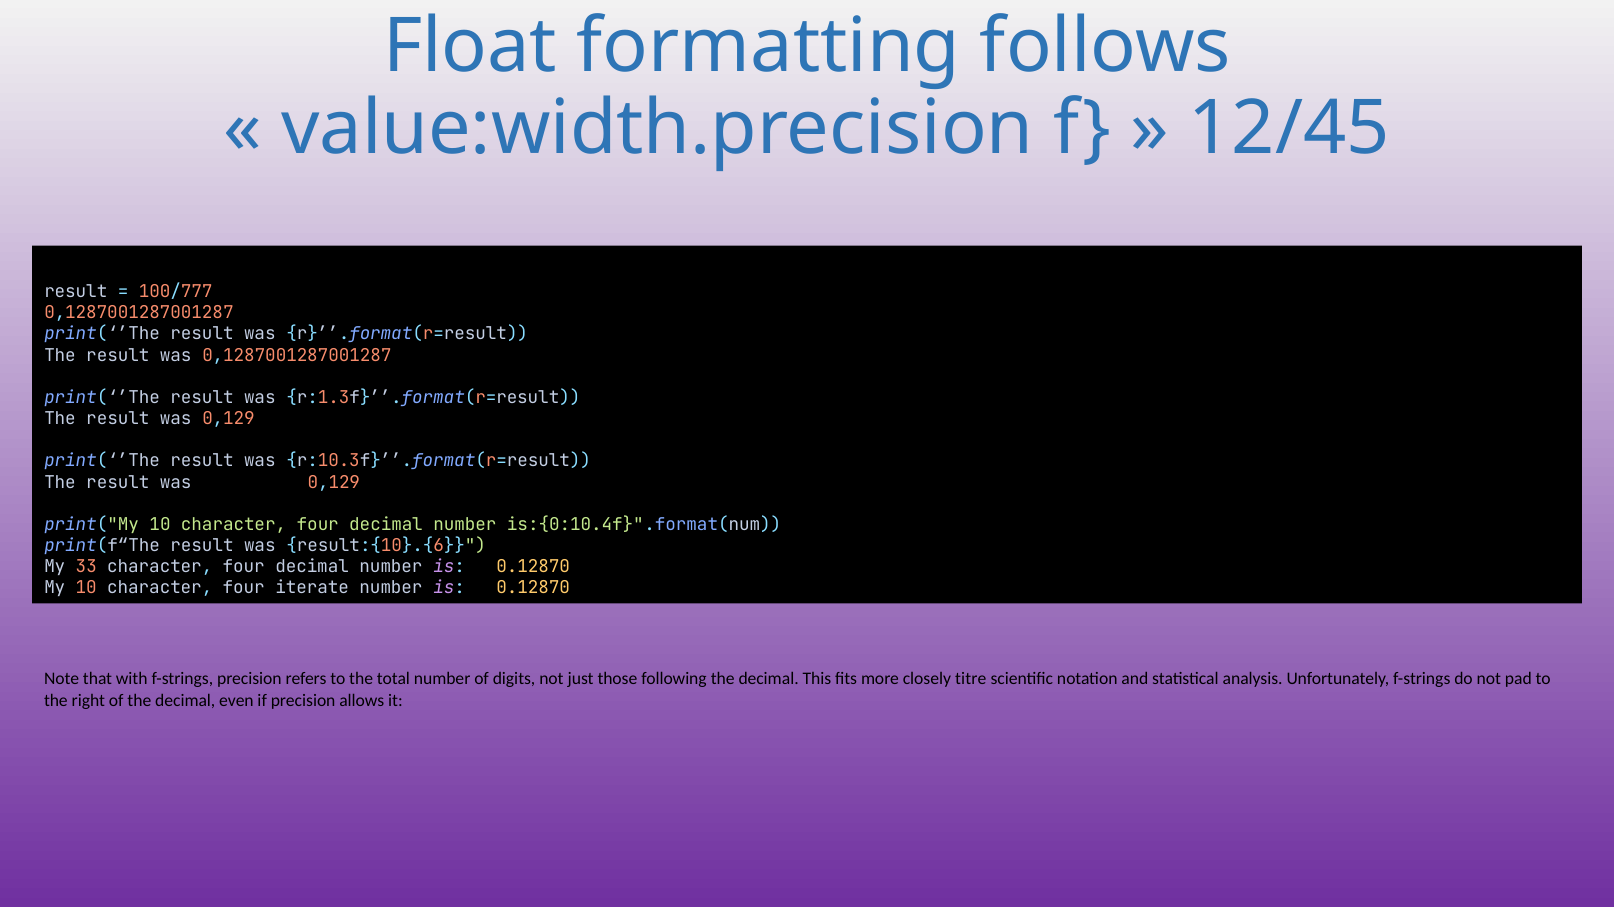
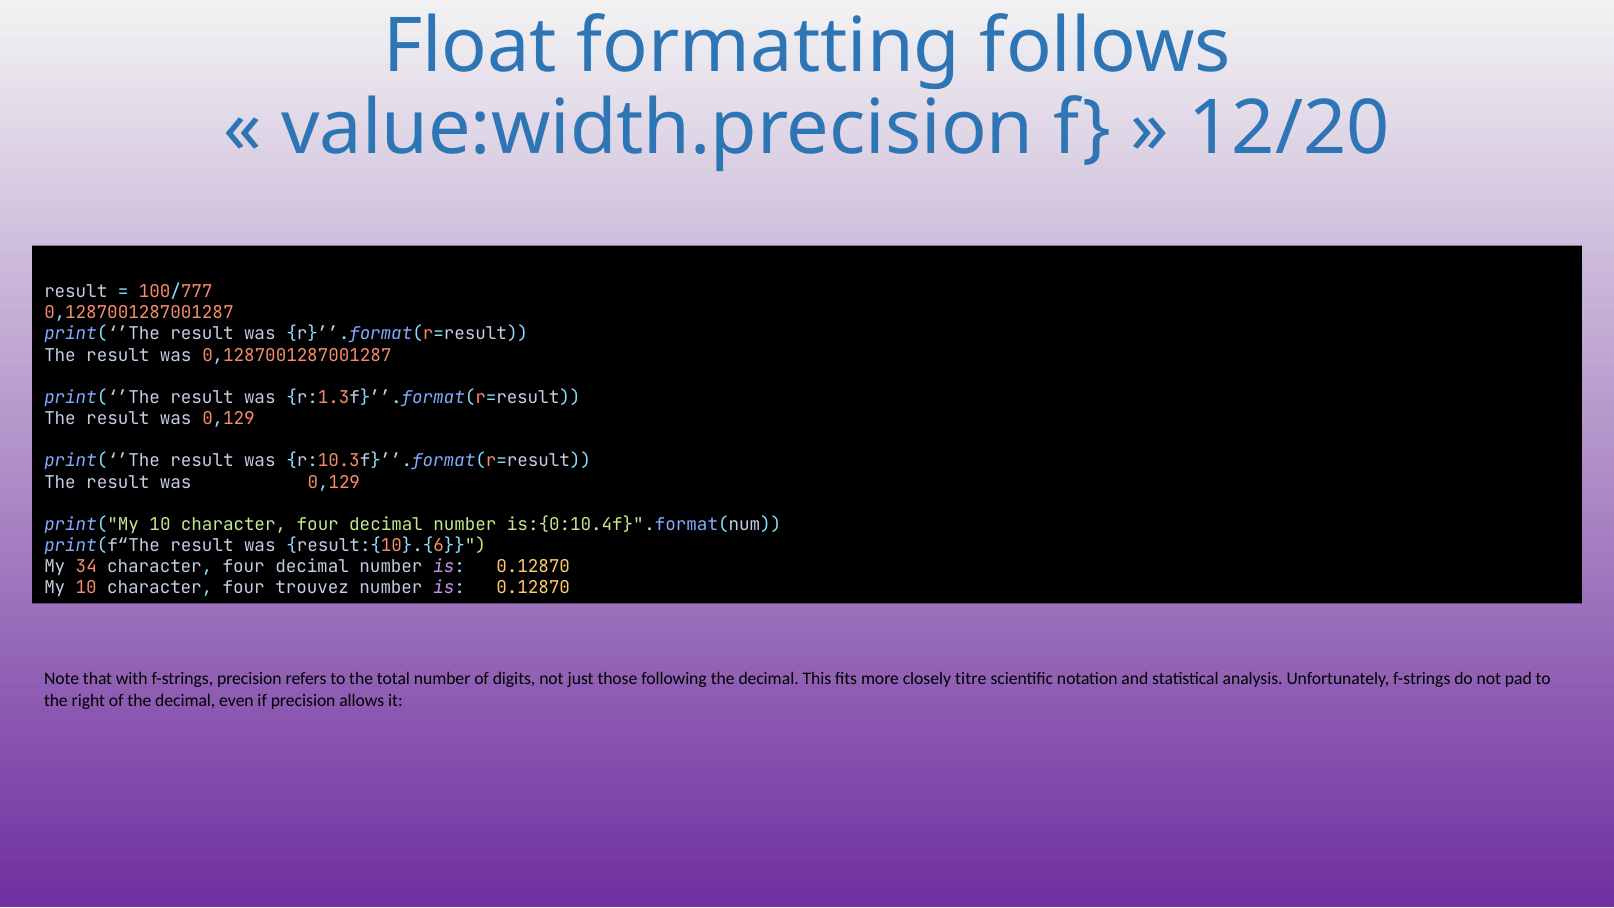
12/45: 12/45 -> 12/20
33: 33 -> 34
iterate: iterate -> trouvez
